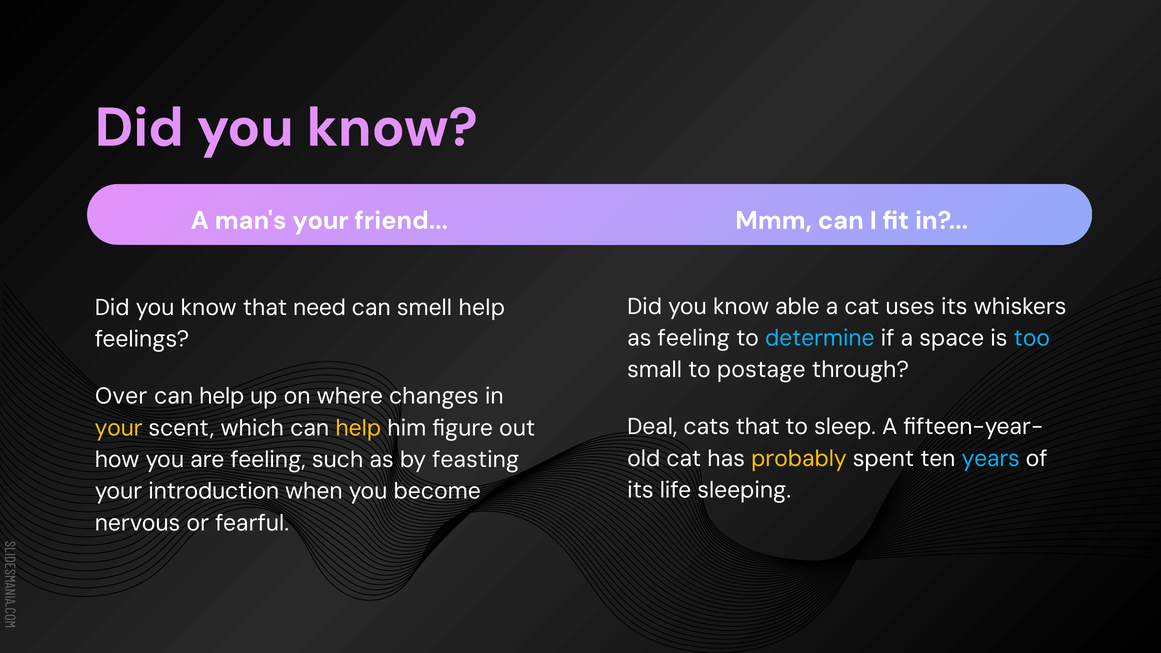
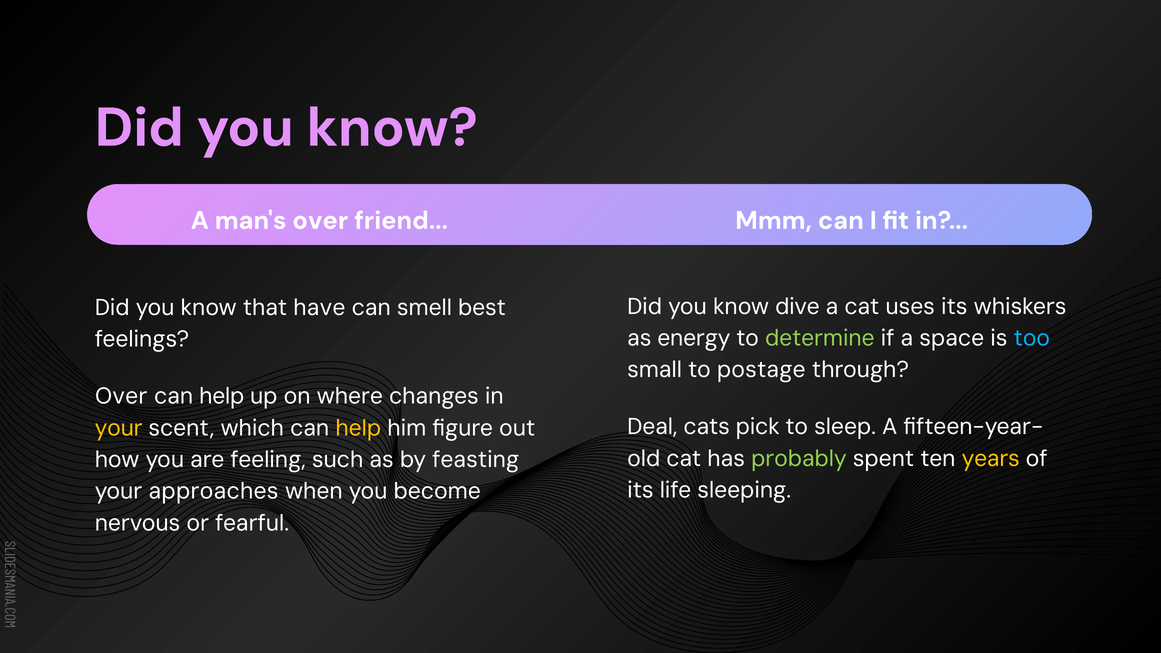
man's your: your -> over
able: able -> dive
need: need -> have
smell help: help -> best
as feeling: feeling -> energy
determine colour: light blue -> light green
cats that: that -> pick
probably colour: yellow -> light green
years colour: light blue -> yellow
introduction: introduction -> approaches
